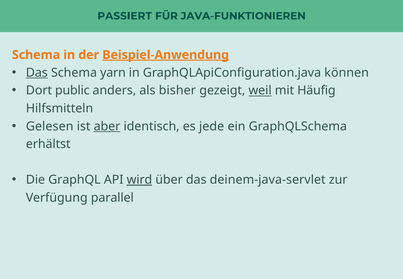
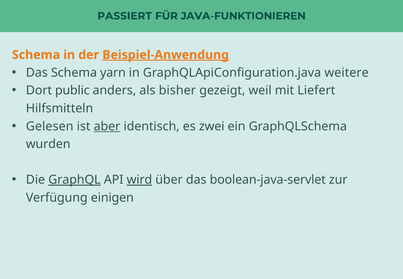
Das at (37, 73) underline: present -> none
können: können -> weitere
weil underline: present -> none
Häufig: Häufig -> Liefert
jede: jede -> zwei
erhältst: erhältst -> wurden
GraphQL underline: none -> present
deinem-java-servlet: deinem-java-servlet -> boolean-java-servlet
parallel: parallel -> einigen
